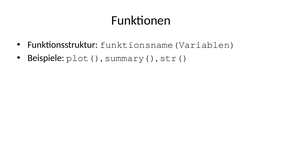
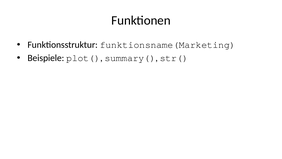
funktionsname(Variablen: funktionsname(Variablen -> funktionsname(Marketing
